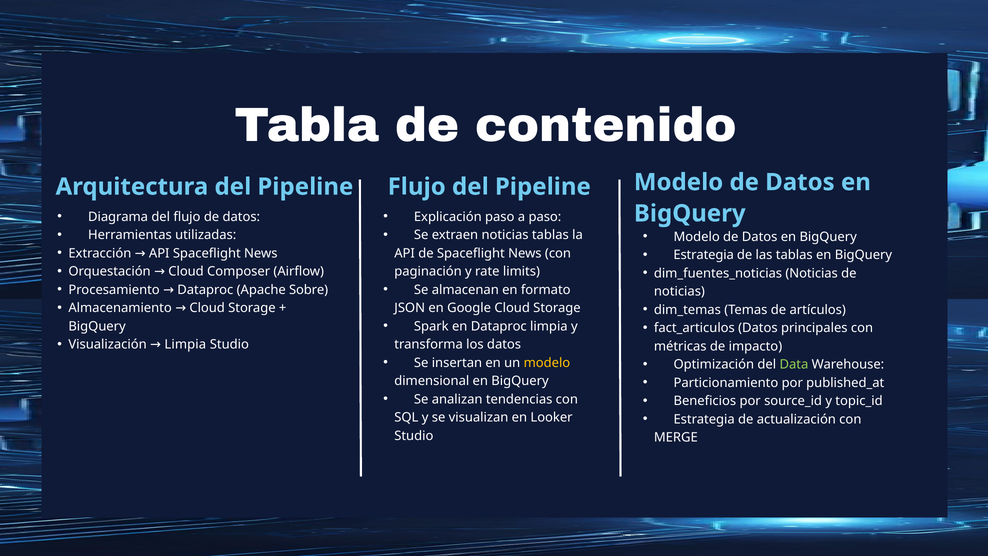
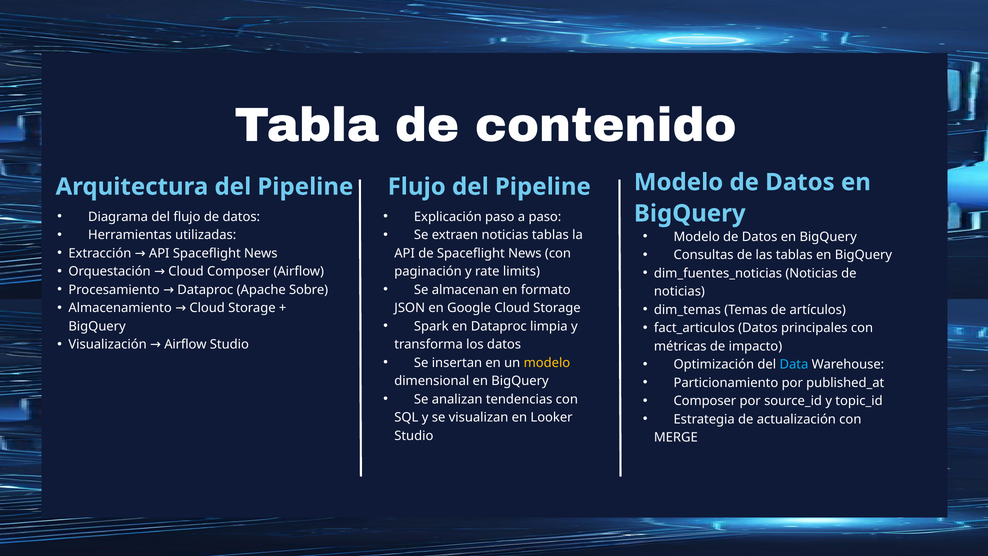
Estrategia at (704, 255): Estrategia -> Consultas
Visualización Limpia: Limpia -> Airflow
Data colour: light green -> light blue
Beneficios at (705, 401): Beneficios -> Composer
